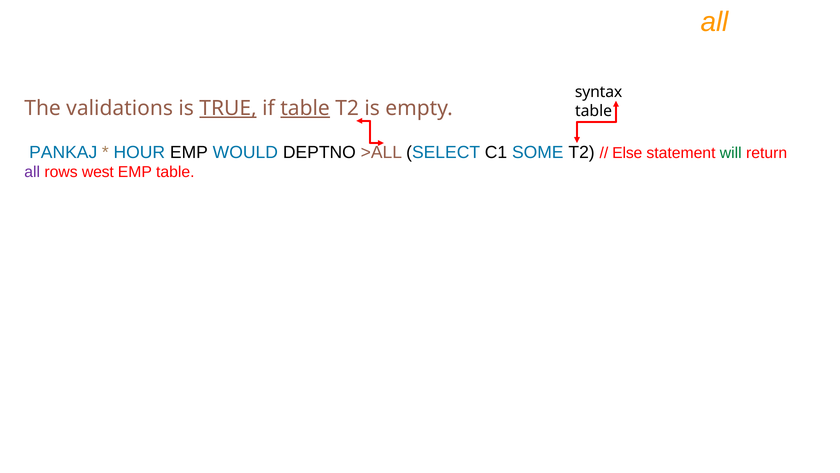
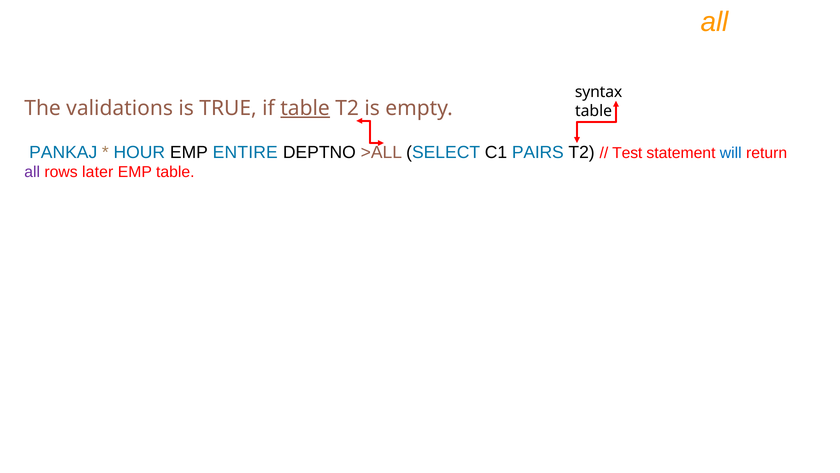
TRUE underline: present -> none
WOULD: WOULD -> ENTIRE
SOME: SOME -> PAIRS
Else: Else -> Test
will colour: green -> blue
west: west -> later
